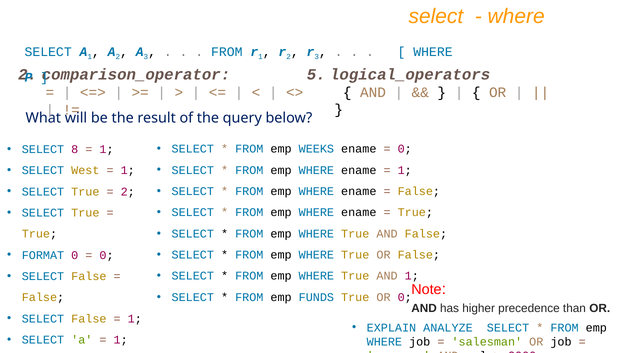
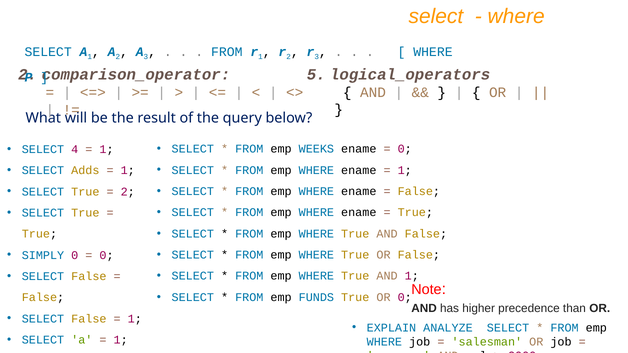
8: 8 -> 4
West: West -> Adds
FORMAT: FORMAT -> SIMPLY
